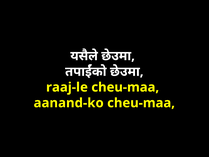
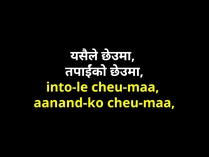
raaj-le: raaj-le -> into-le
